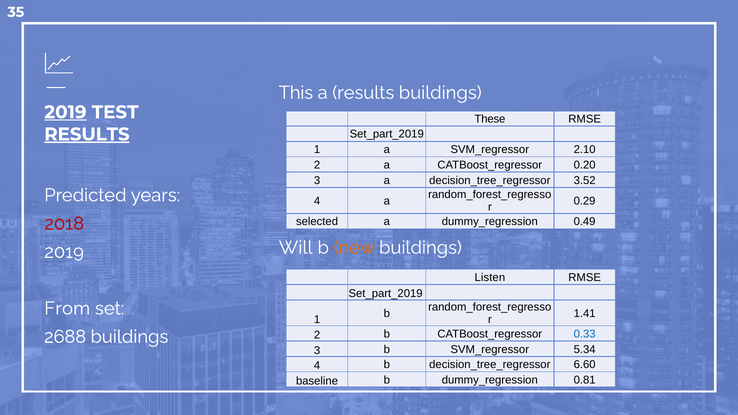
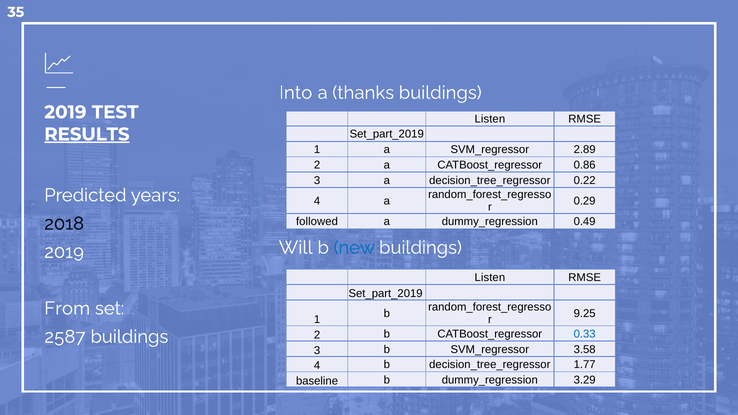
This: This -> Into
a results: results -> thanks
2019 at (65, 112) underline: present -> none
These at (490, 119): These -> Listen
2.10: 2.10 -> 2.89
0.20: 0.20 -> 0.86
3.52: 3.52 -> 0.22
2018 colour: red -> black
selected: selected -> followed
new colour: orange -> blue
1.41: 1.41 -> 9.25
2688: 2688 -> 2587
5.34: 5.34 -> 3.58
6.60: 6.60 -> 1.77
0.81: 0.81 -> 3.29
